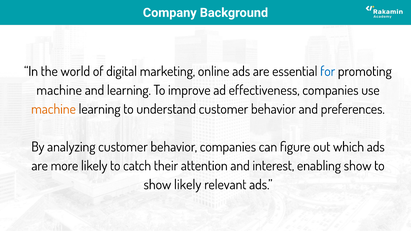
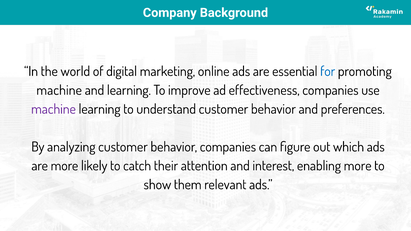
machine at (53, 109) colour: orange -> purple
enabling show: show -> more
show likely: likely -> them
